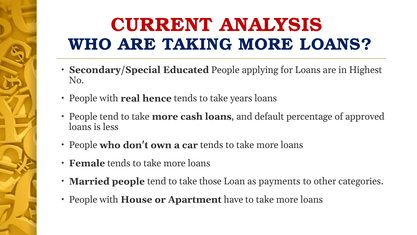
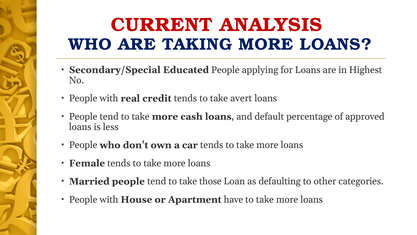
hence: hence -> credit
years: years -> avert
payments: payments -> defaulting
